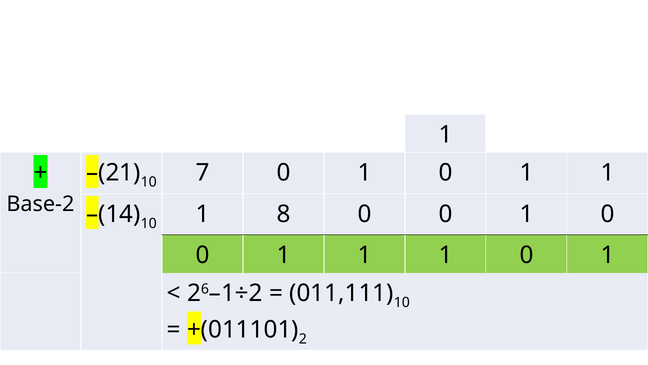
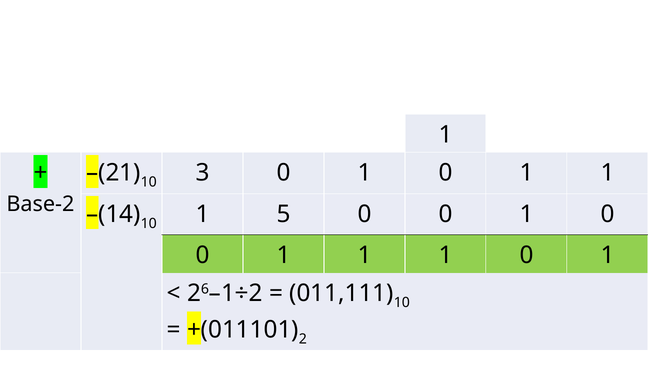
7: 7 -> 3
8: 8 -> 5
